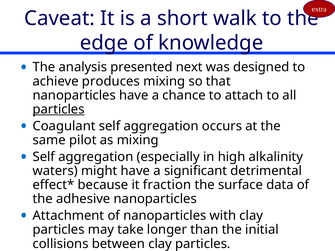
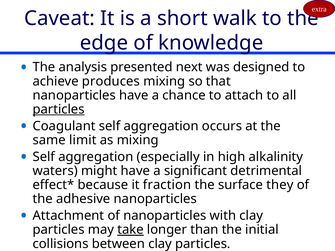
pilot: pilot -> limit
data: data -> they
take underline: none -> present
